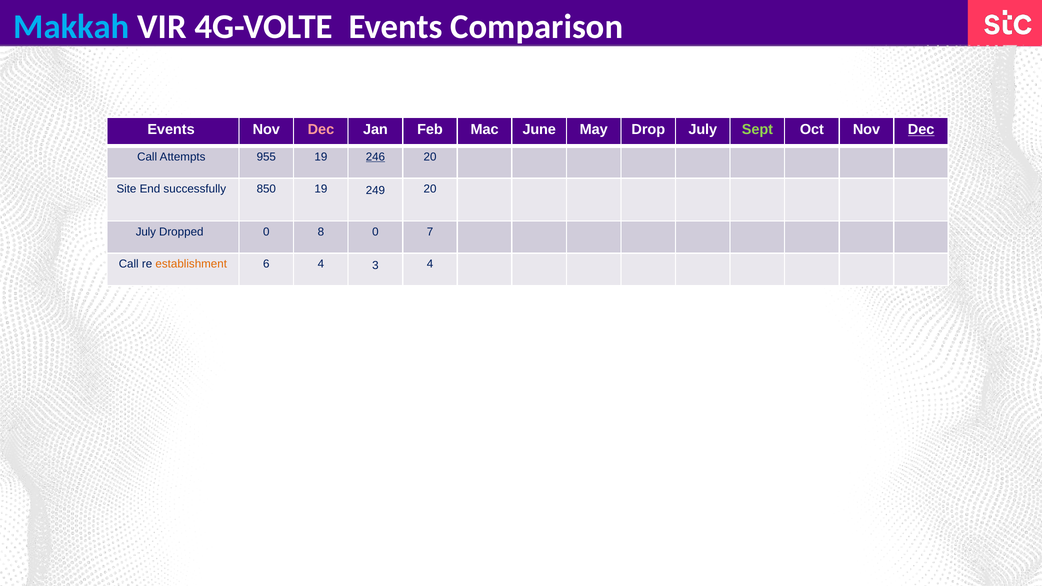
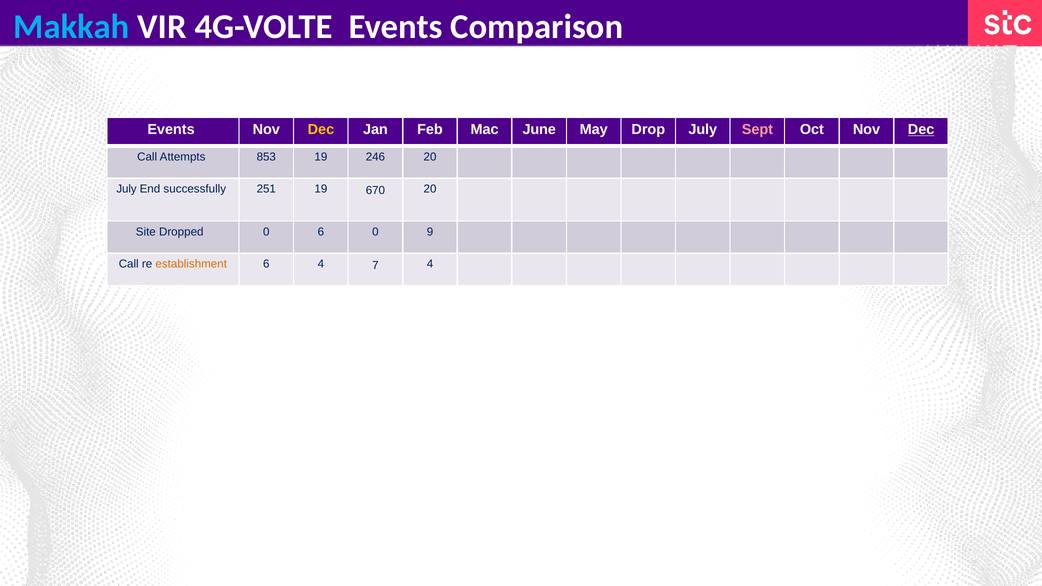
Dec at (321, 130) colour: pink -> yellow
Sept colour: light green -> pink
955: 955 -> 853
246 underline: present -> none
Site at (126, 189): Site -> July
850: 850 -> 251
249: 249 -> 670
July at (146, 232): July -> Site
0 8: 8 -> 6
7: 7 -> 9
3: 3 -> 7
